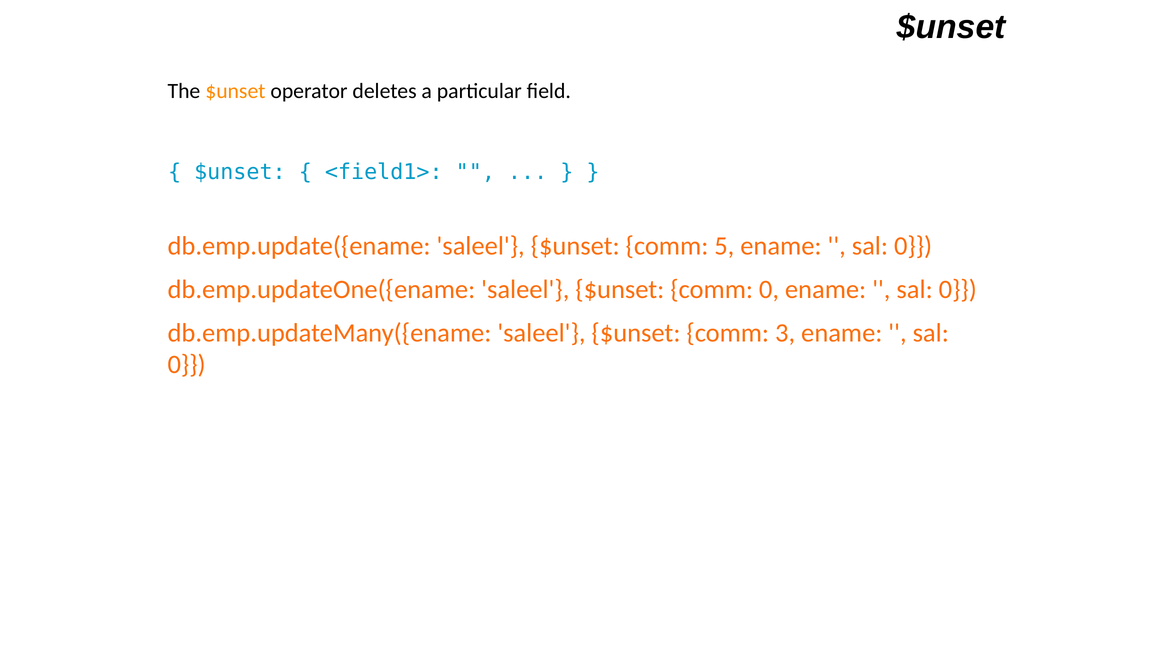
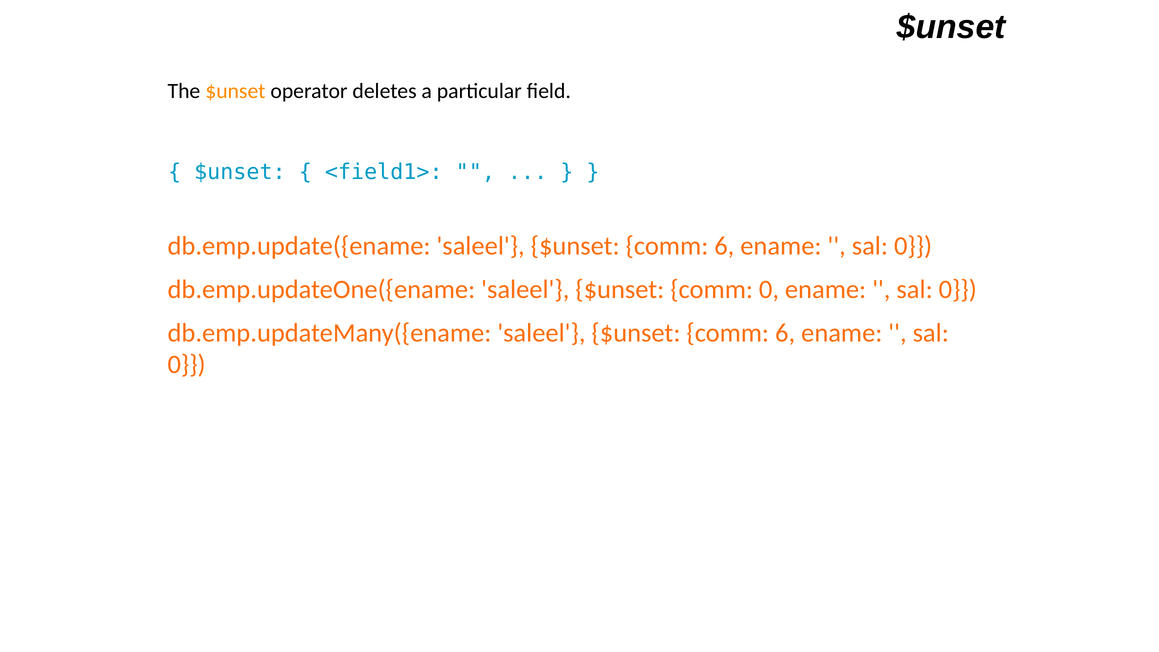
5 at (724, 246): 5 -> 6
3 at (785, 333): 3 -> 6
